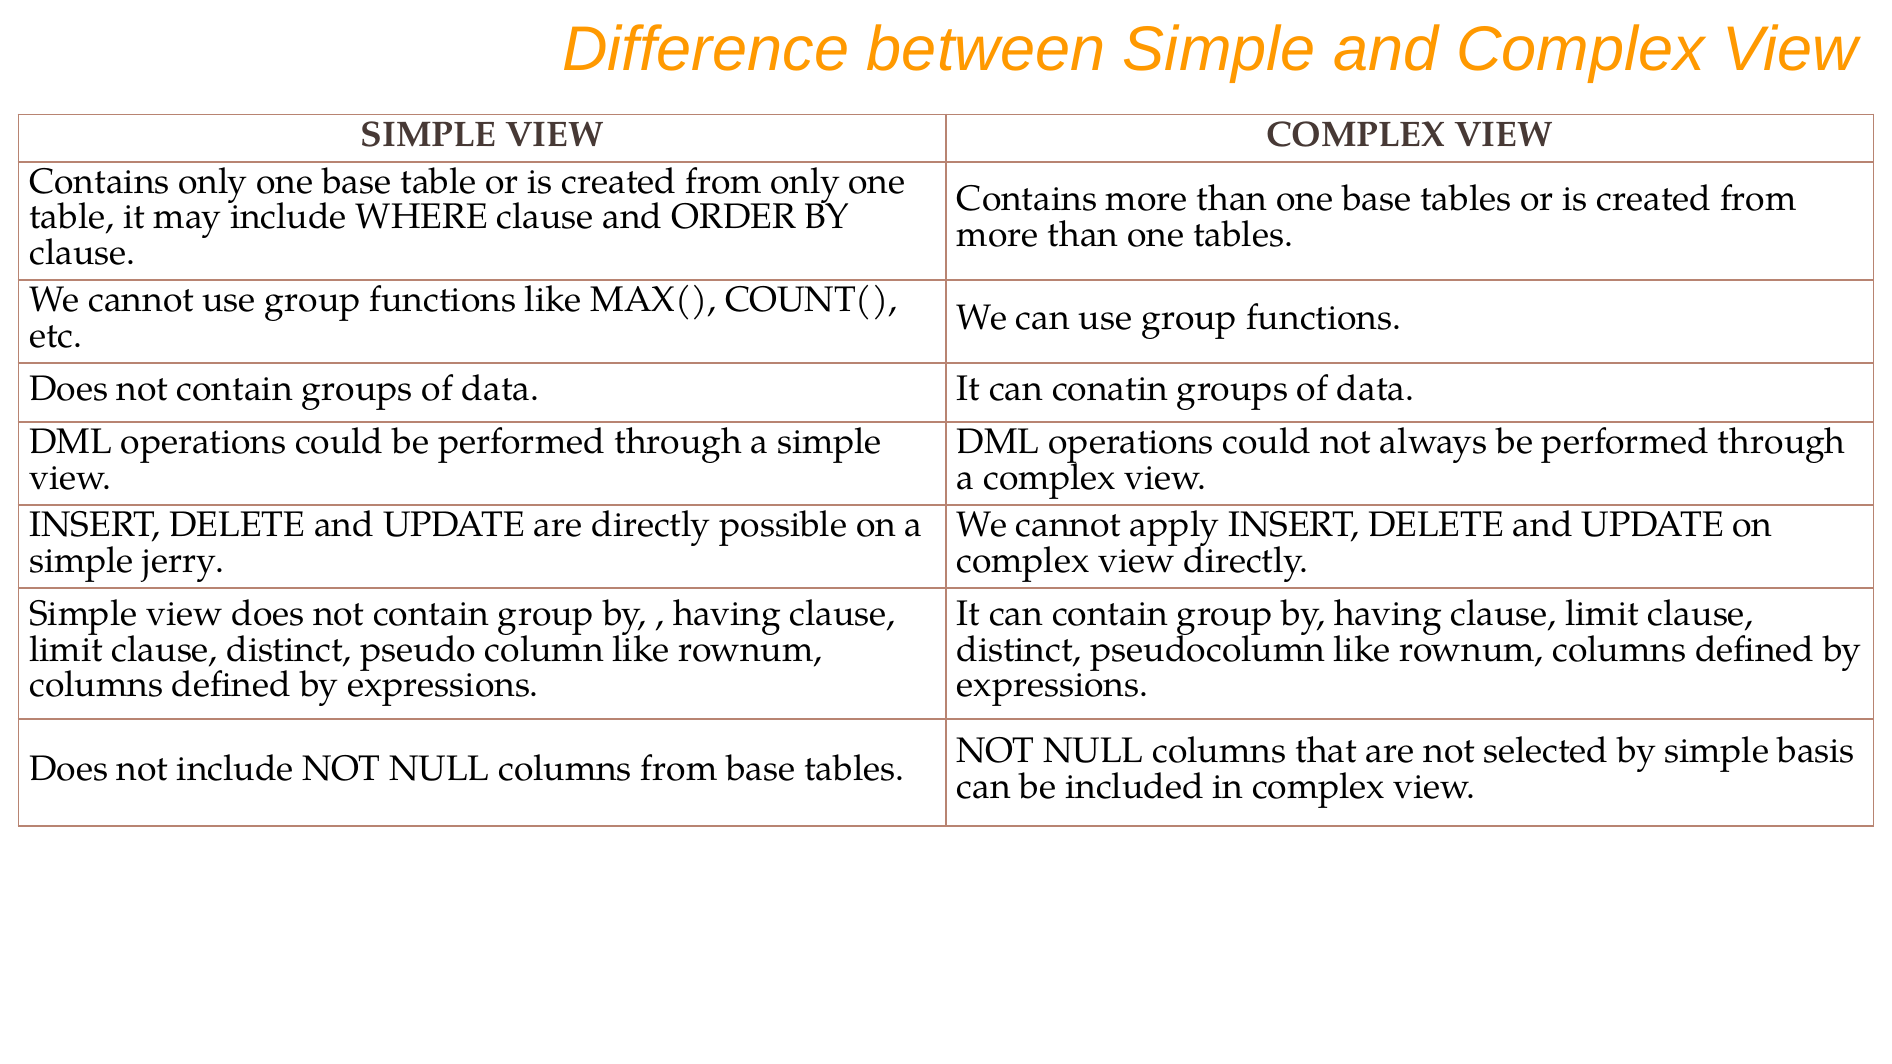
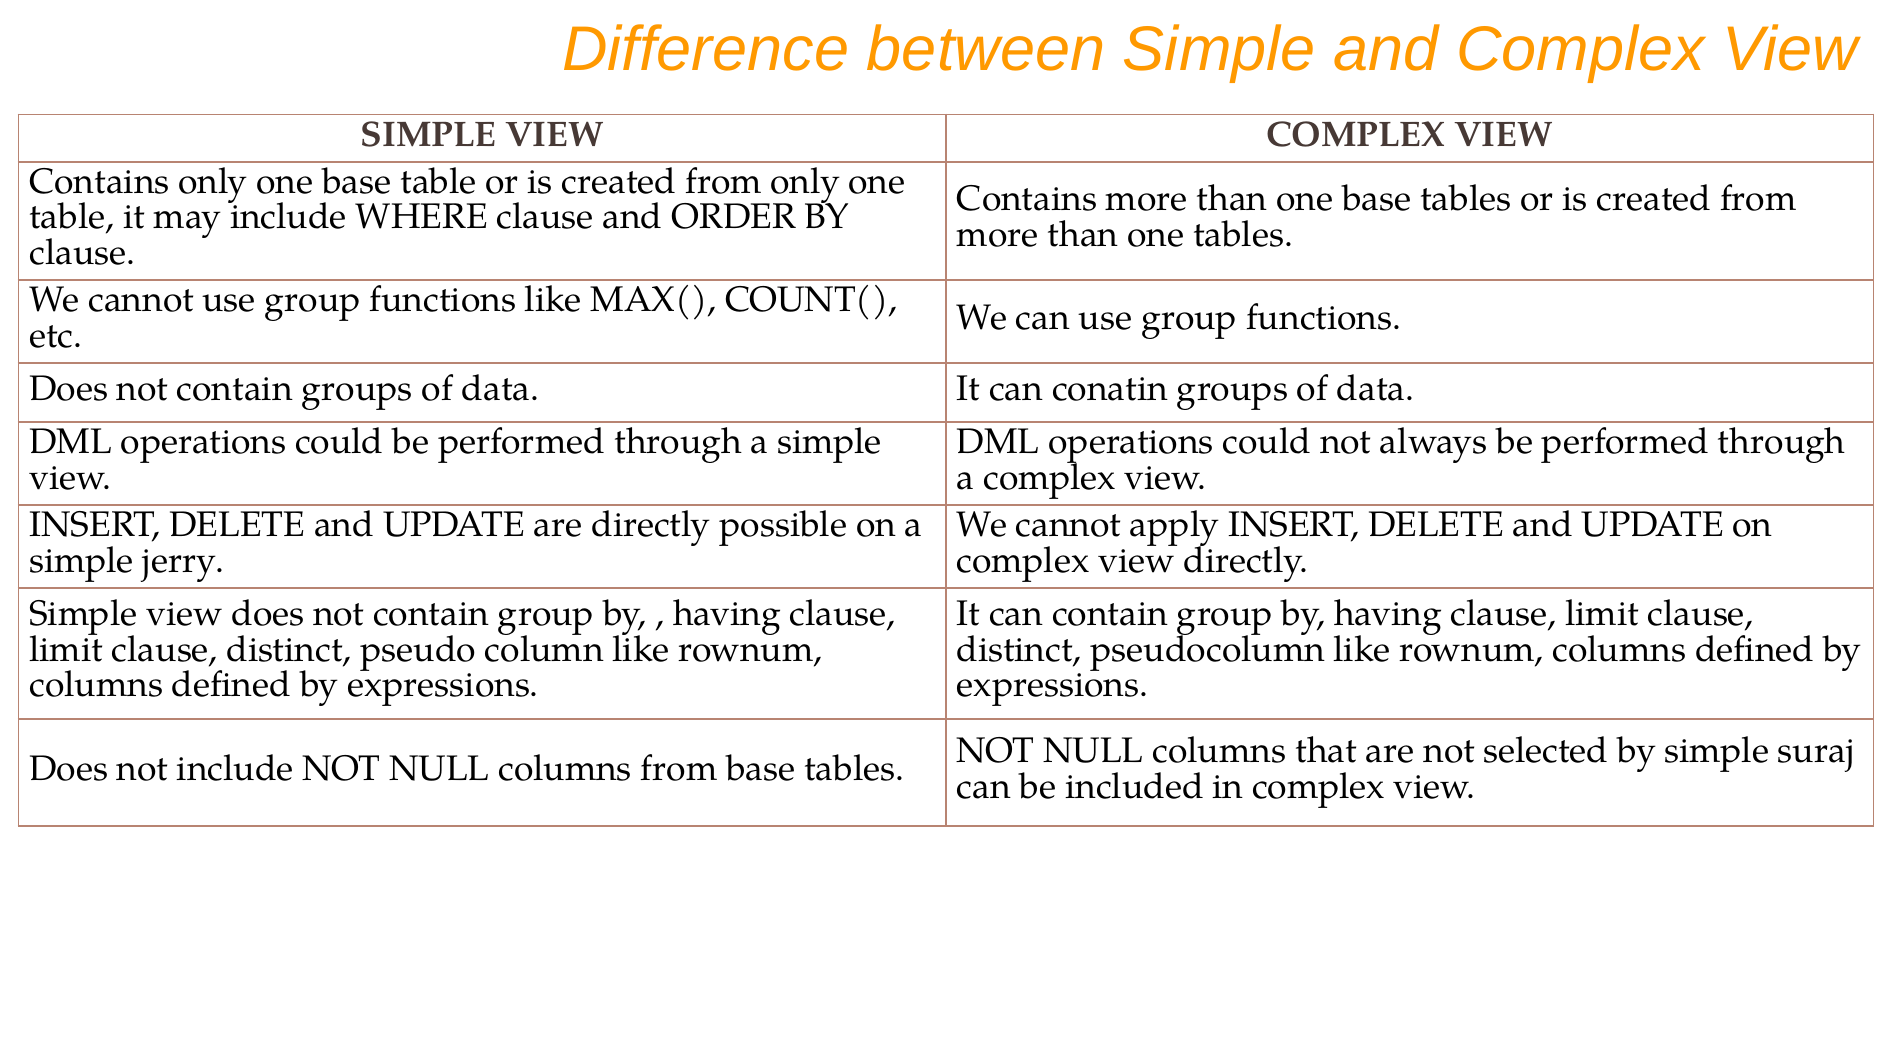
basis: basis -> suraj
